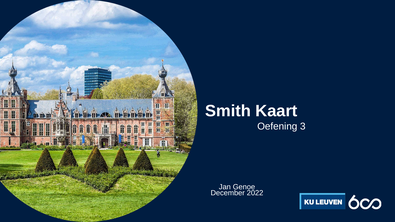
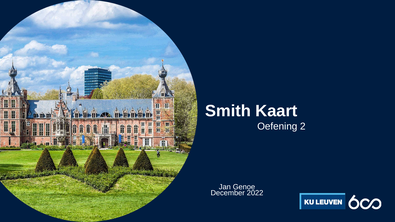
3: 3 -> 2
